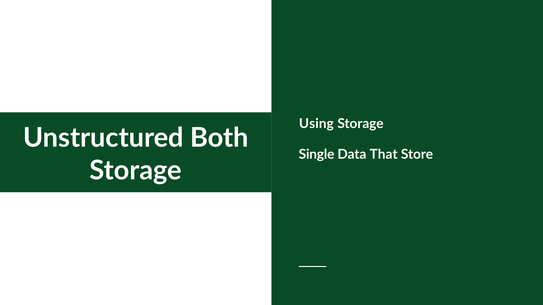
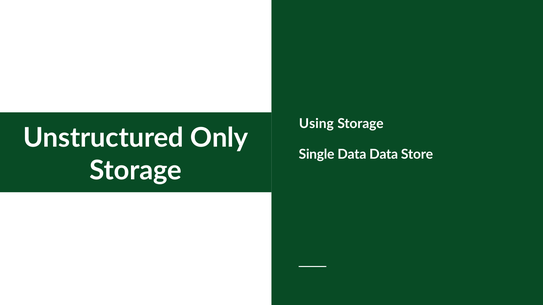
Both: Both -> Only
Data That: That -> Data
